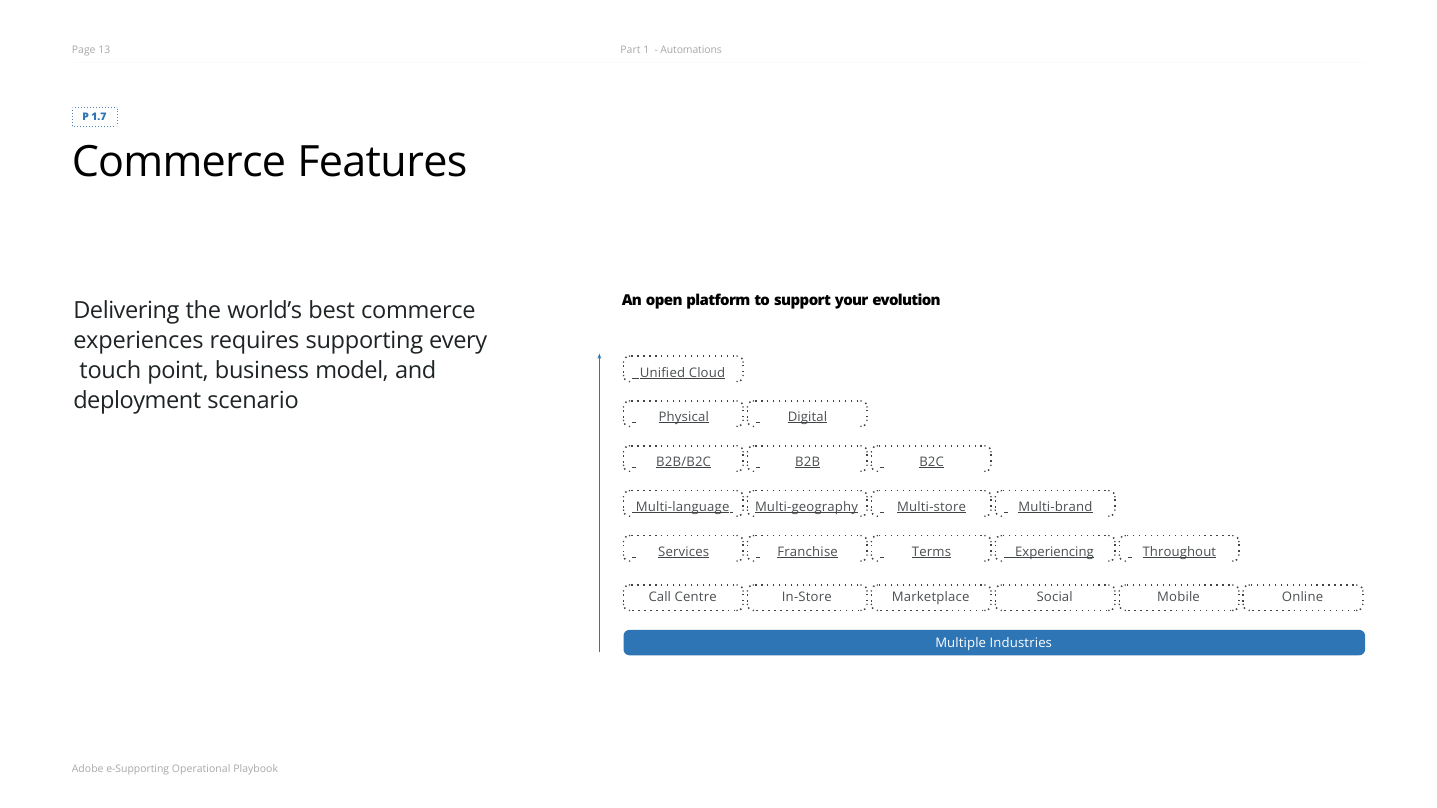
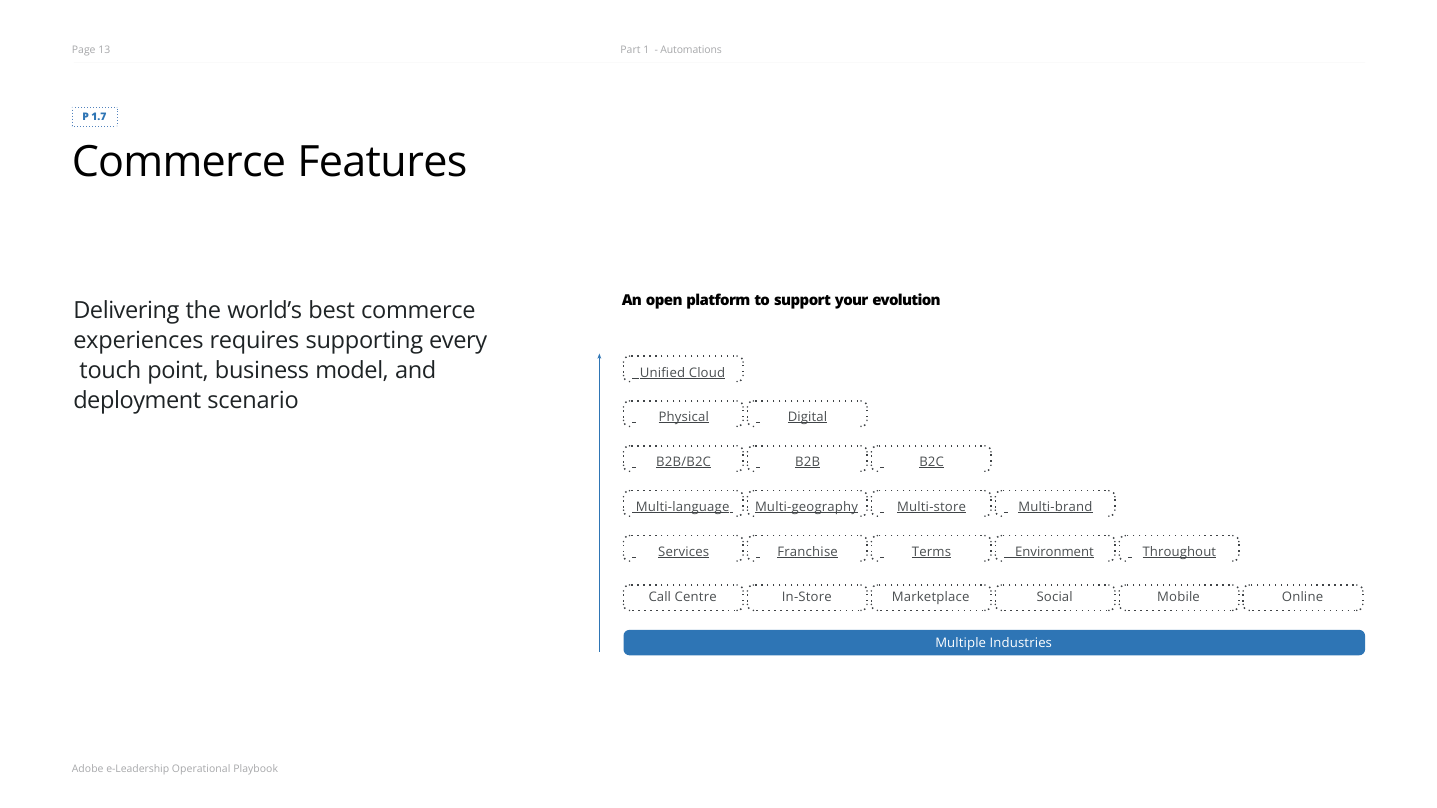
Experiencing: Experiencing -> Environment
e-Supporting: e-Supporting -> e-Leadership
